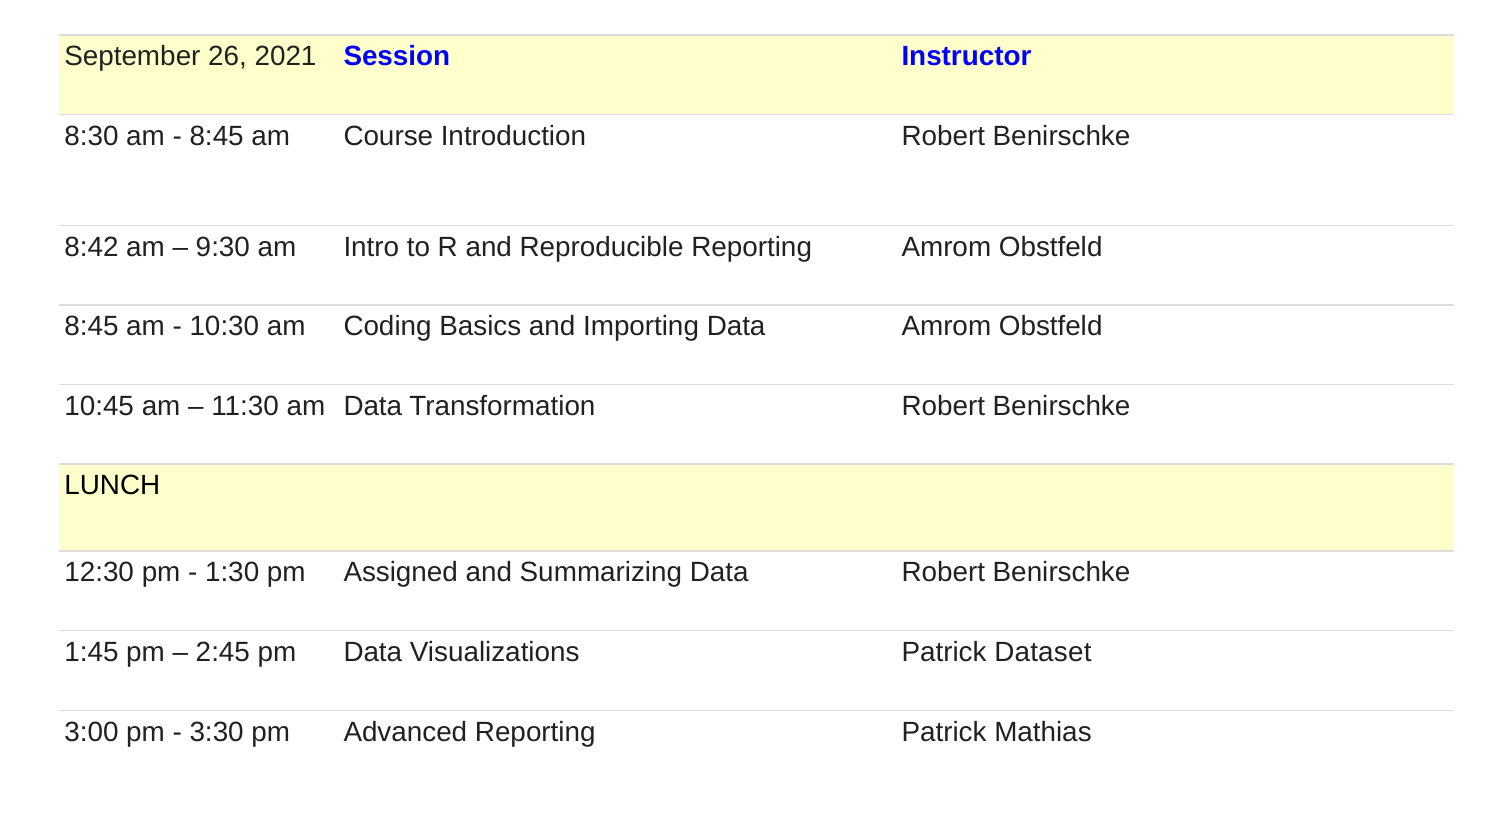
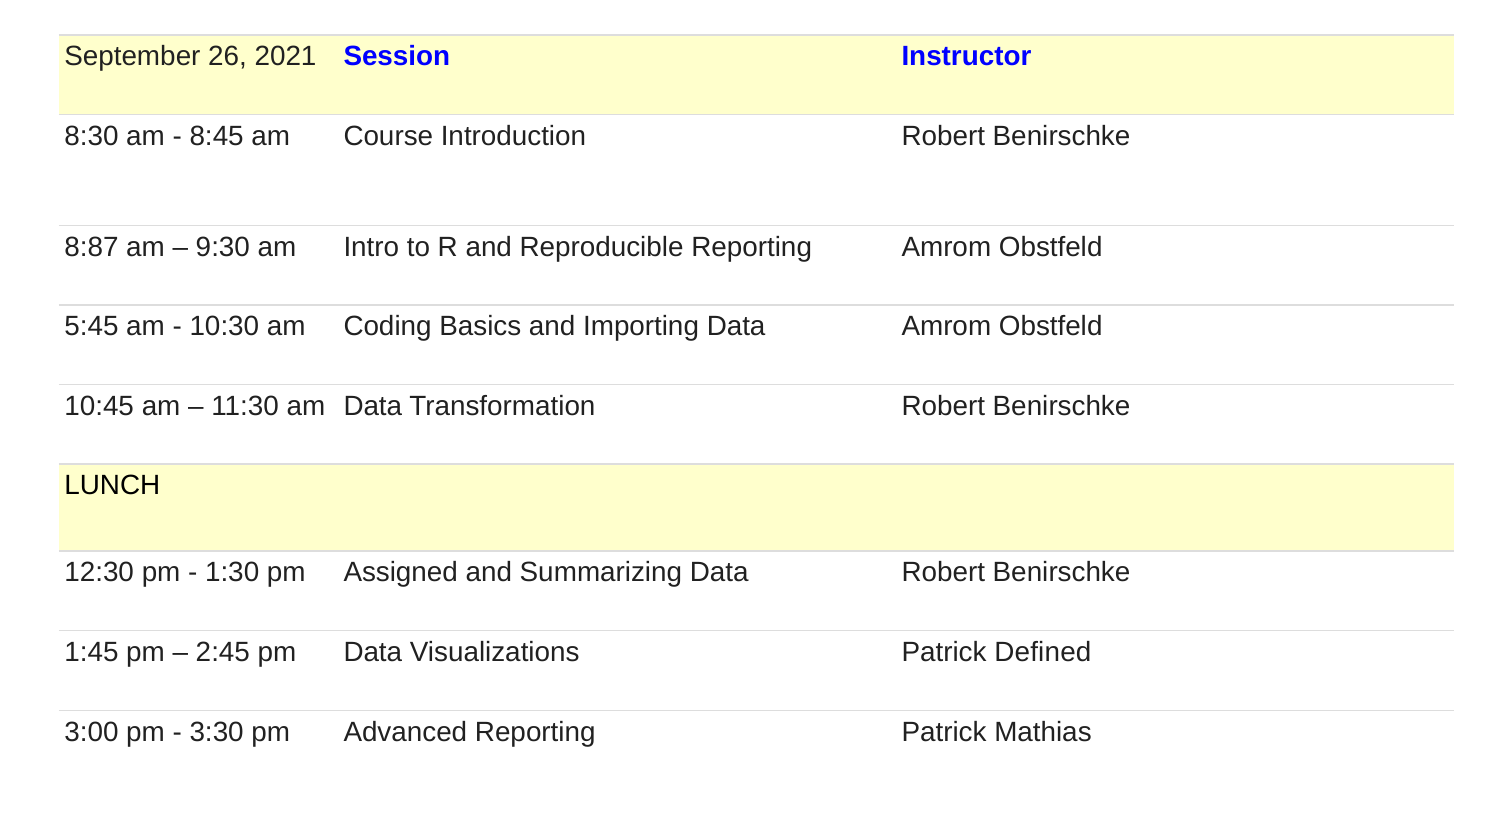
8:42: 8:42 -> 8:87
8:45 at (92, 327): 8:45 -> 5:45
Dataset: Dataset -> Defined
